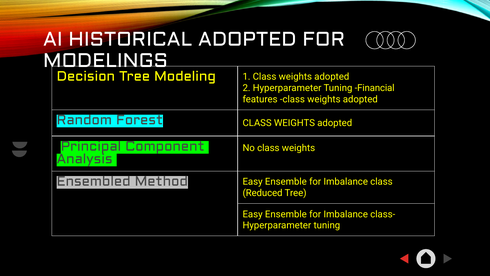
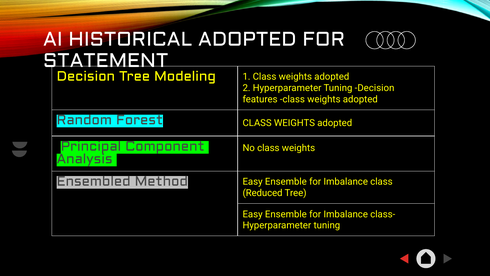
MODELINGS: MODELINGS -> STATEMENT
Tuning Financial: Financial -> Decision
